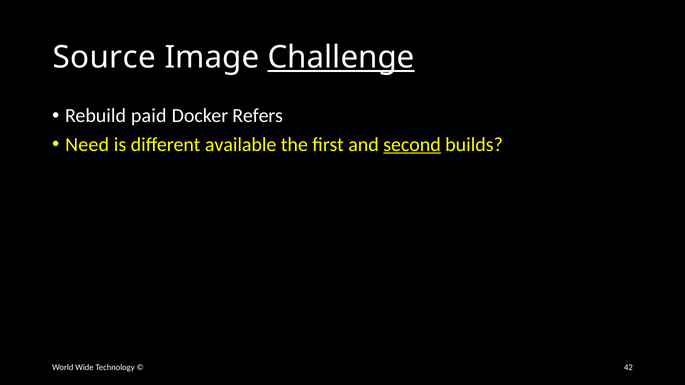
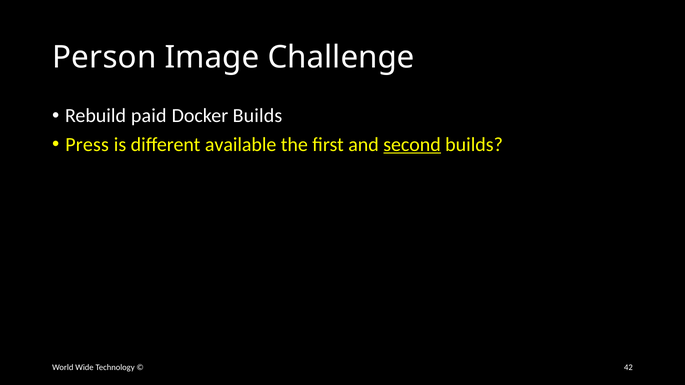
Source: Source -> Person
Challenge underline: present -> none
Docker Refers: Refers -> Builds
Need: Need -> Press
